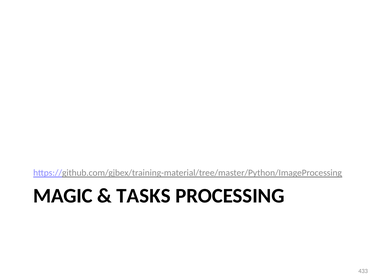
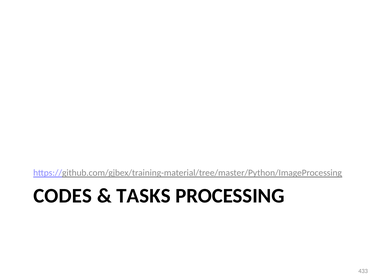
MAGIC: MAGIC -> CODES
